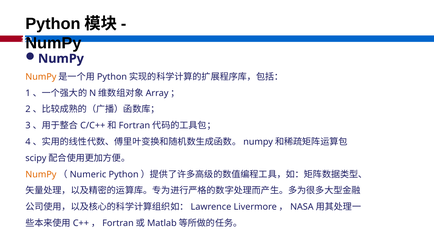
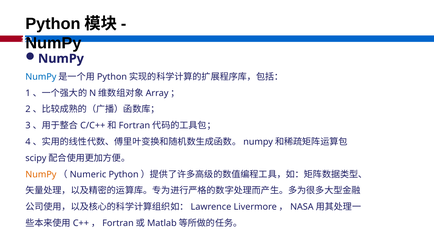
NumPy at (41, 77) colour: orange -> blue
